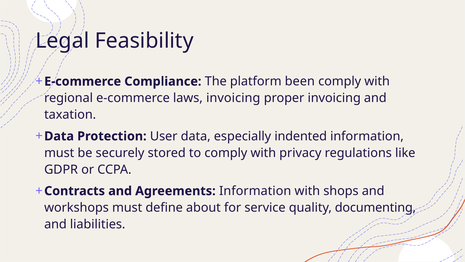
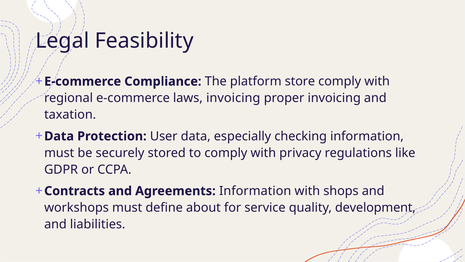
been: been -> store
indented: indented -> checking
documenting: documenting -> development
